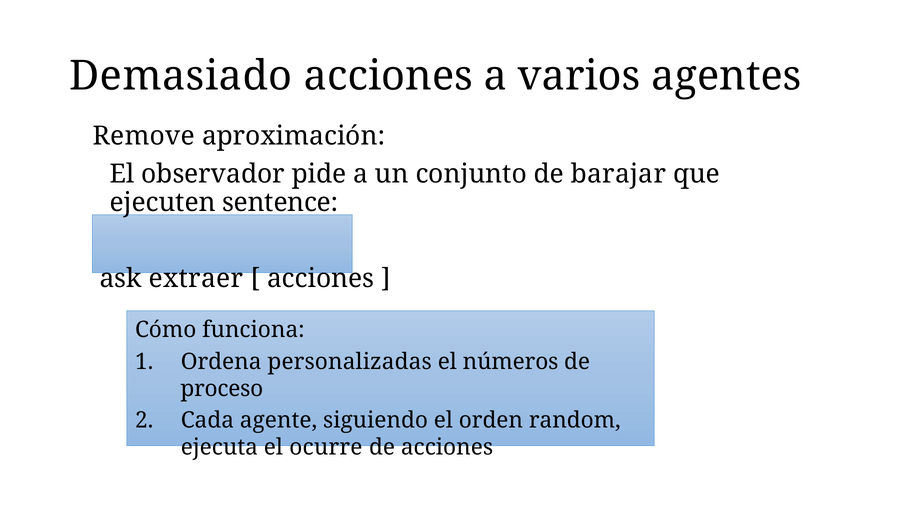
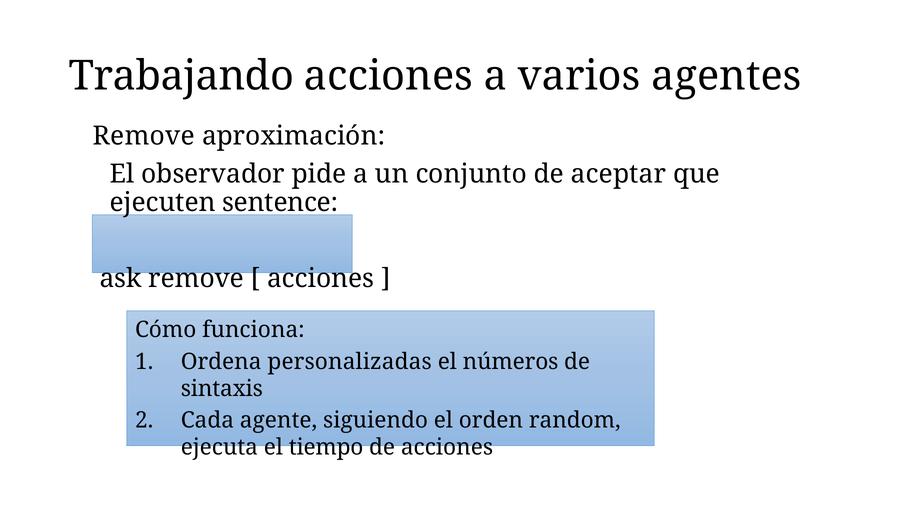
Demasiado: Demasiado -> Trabajando
barajar: barajar -> aceptar
ask extraer: extraer -> remove
proceso: proceso -> sintaxis
ocurre: ocurre -> tiempo
